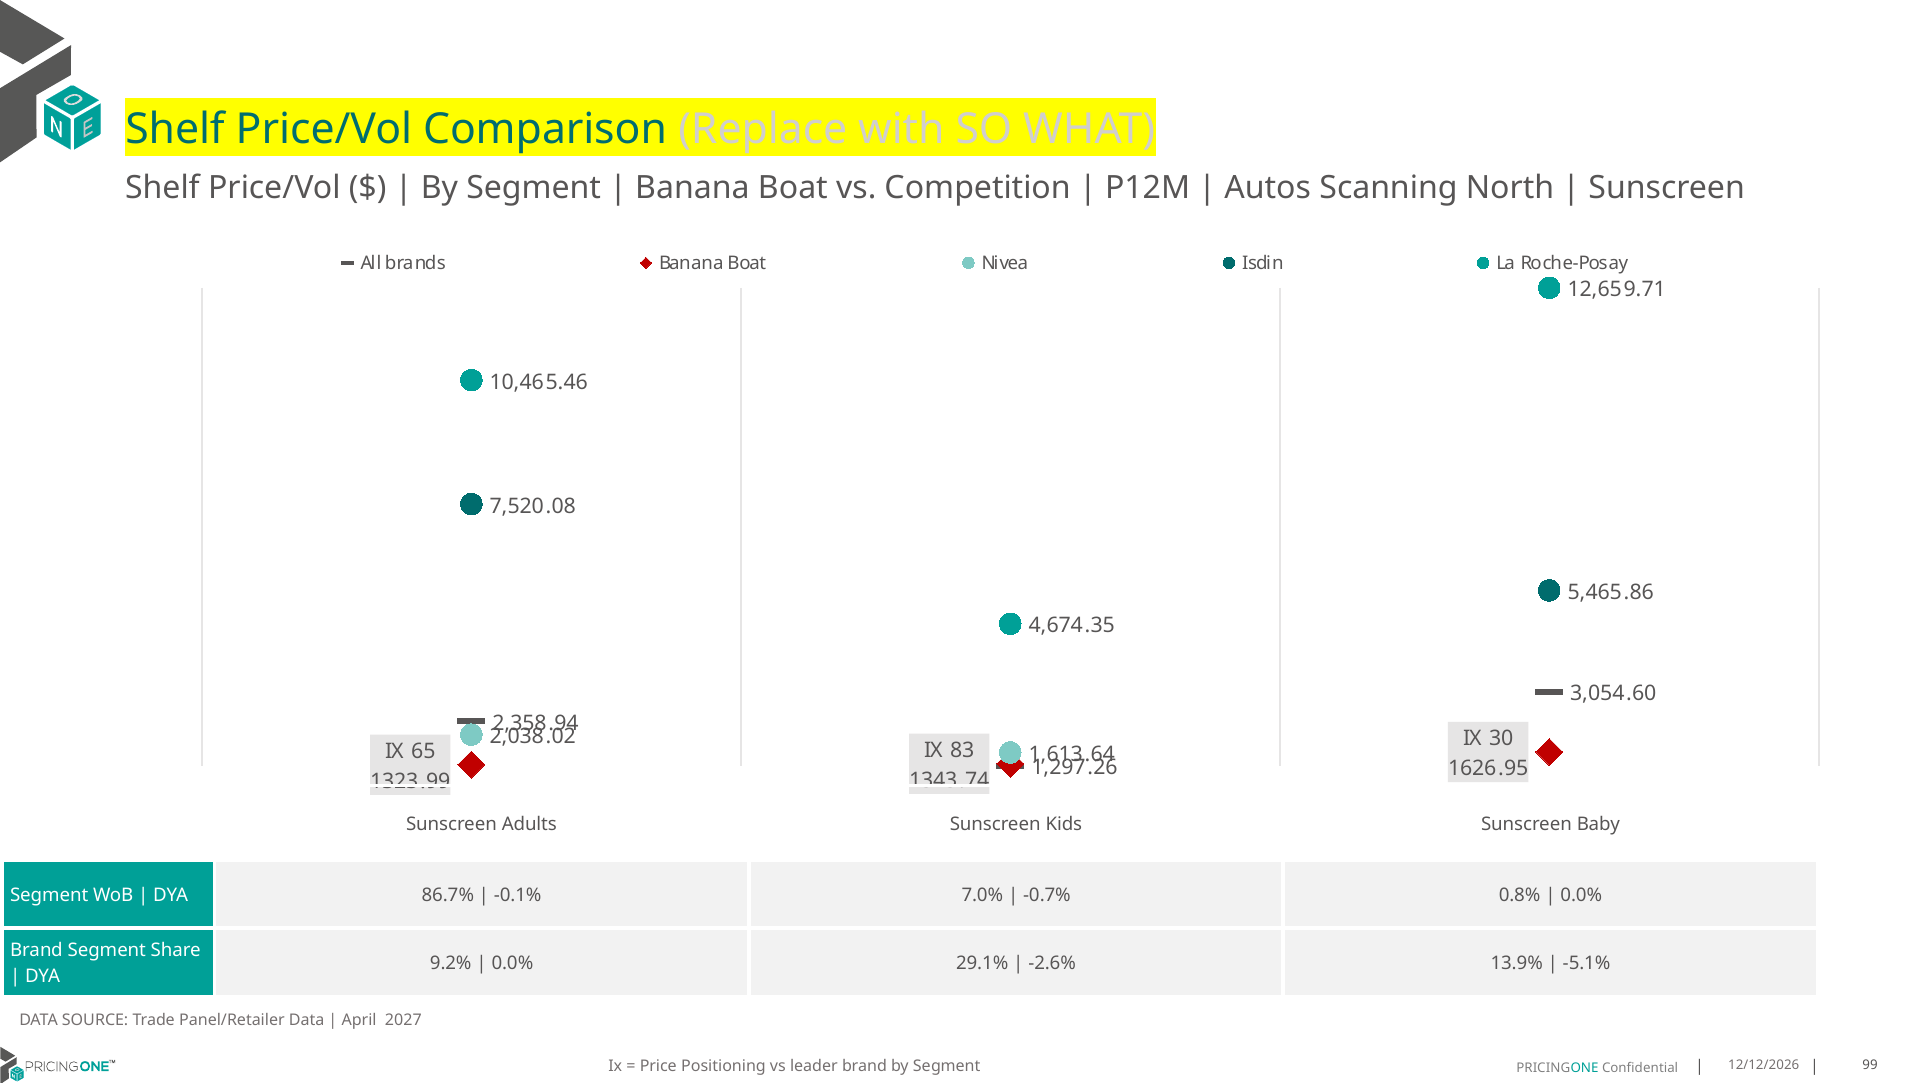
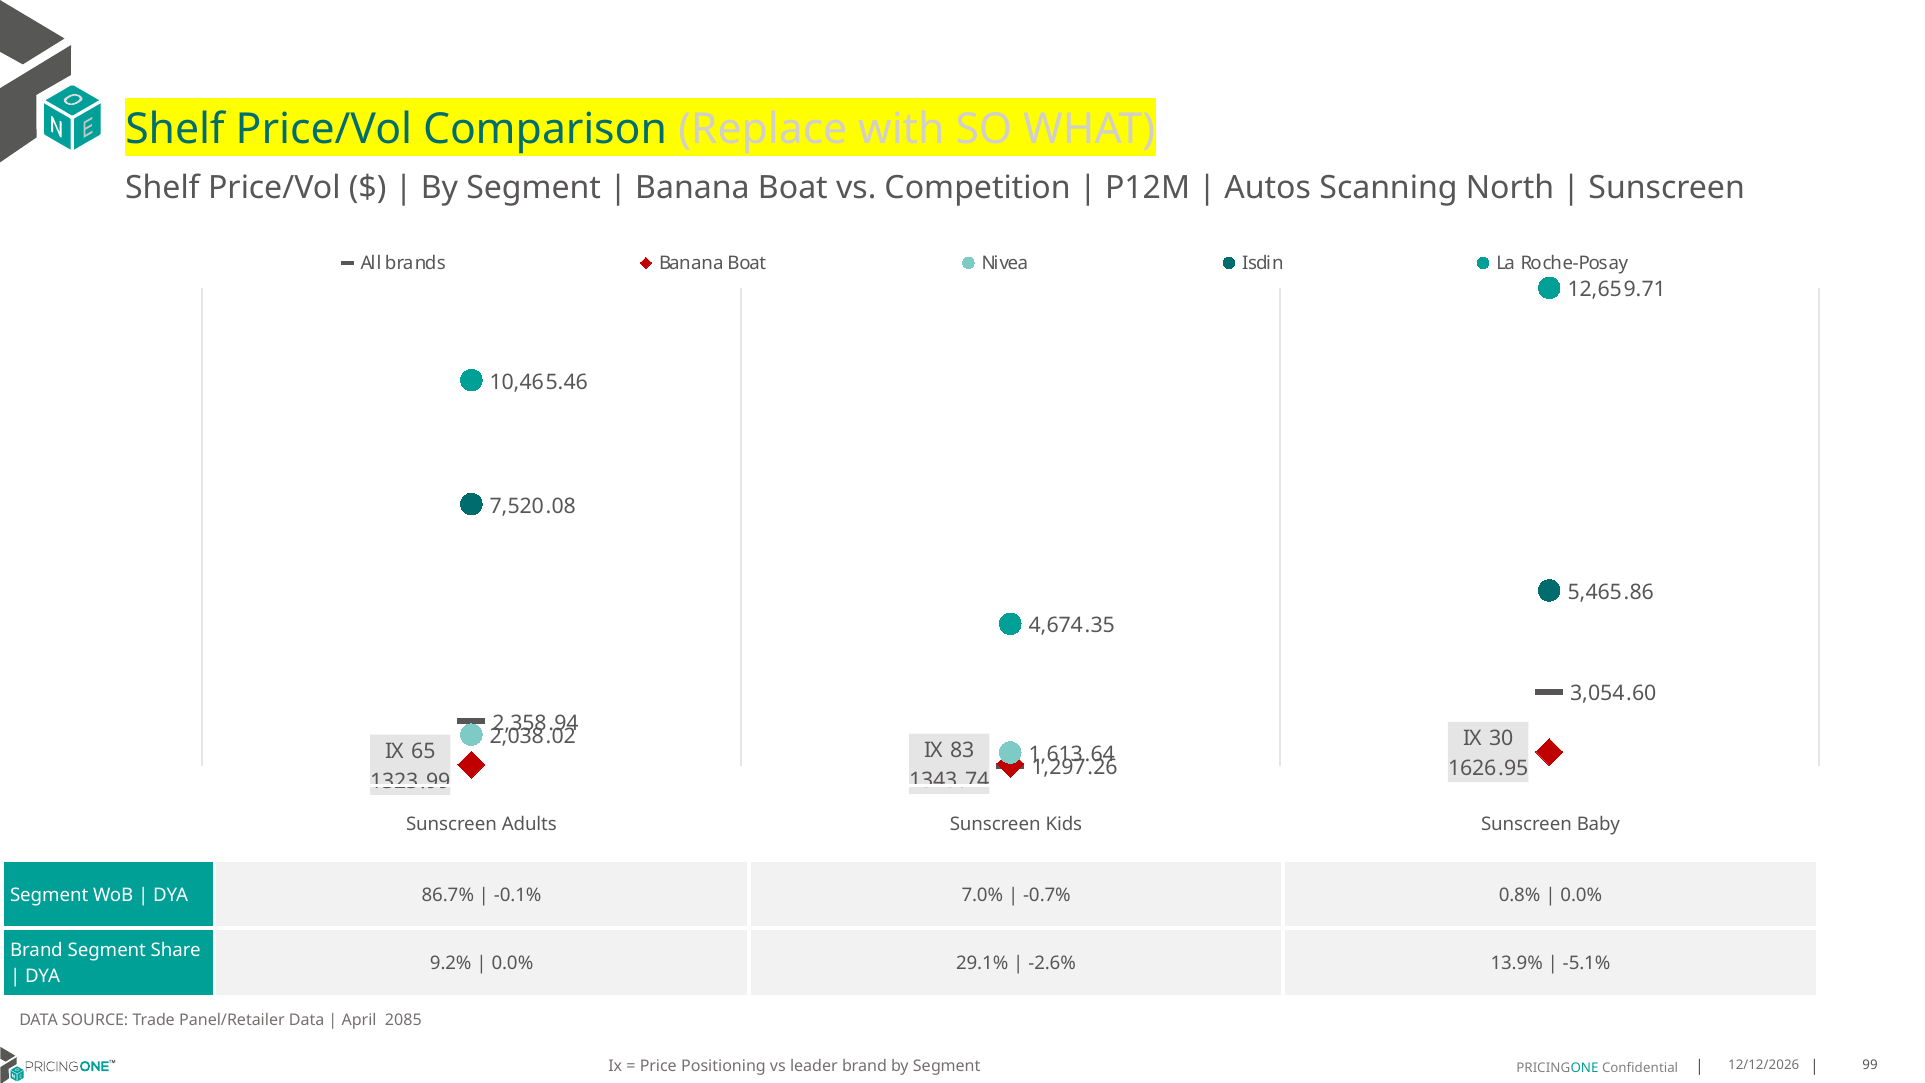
2027: 2027 -> 2085
